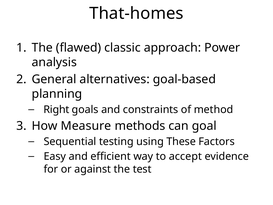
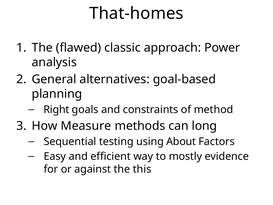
goal: goal -> long
These: These -> About
accept: accept -> mostly
test: test -> this
